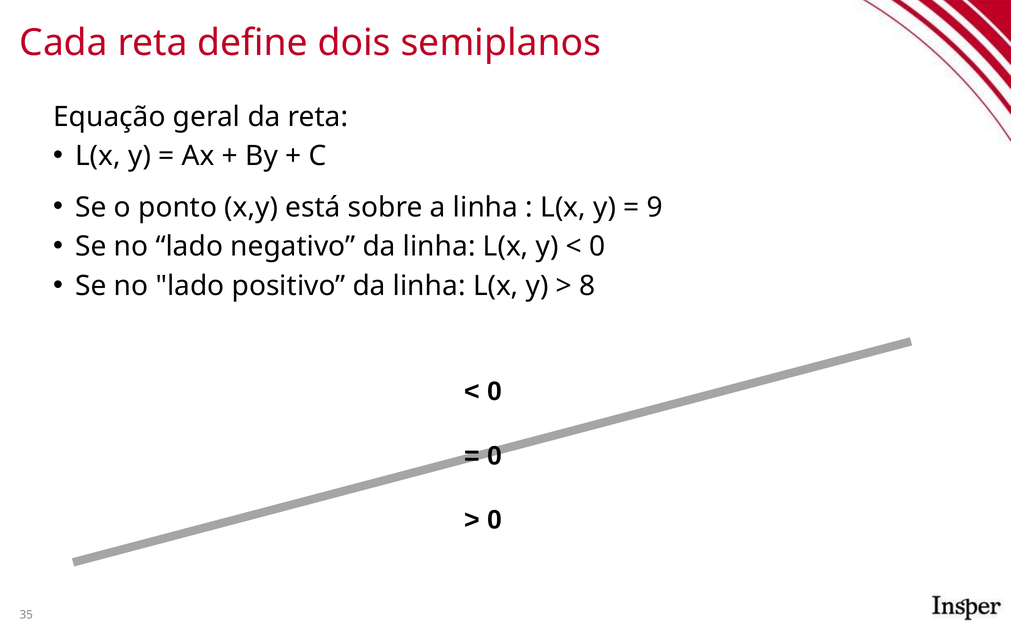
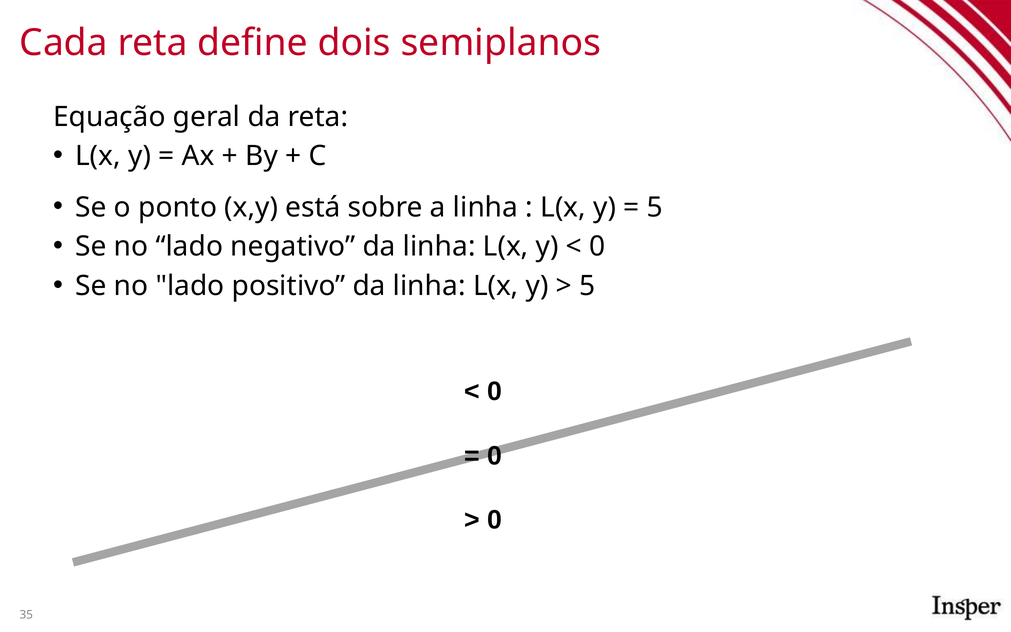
9 at (655, 207): 9 -> 5
8 at (587, 286): 8 -> 5
